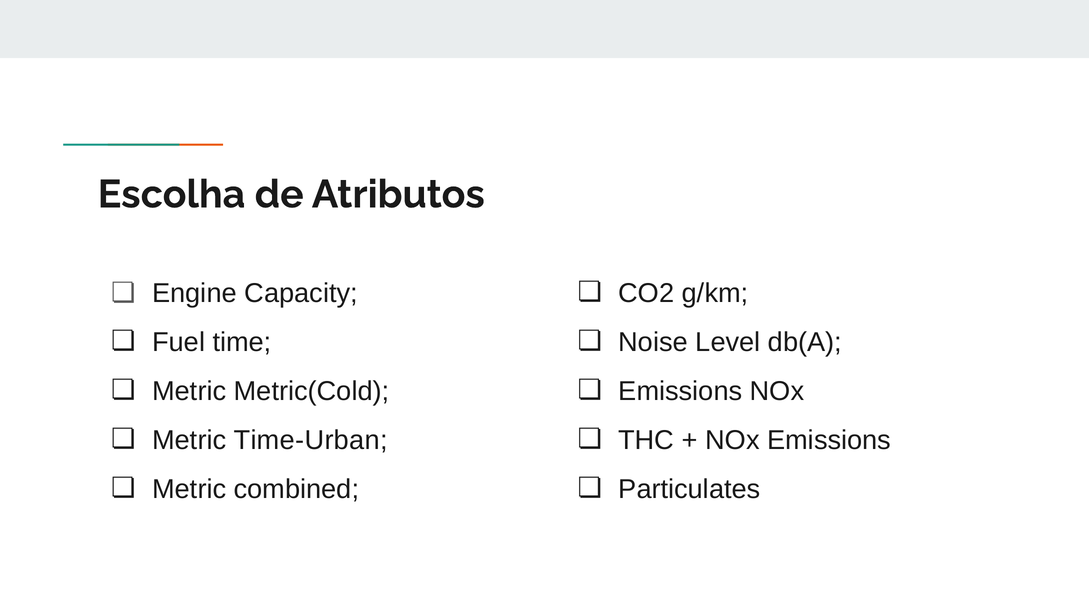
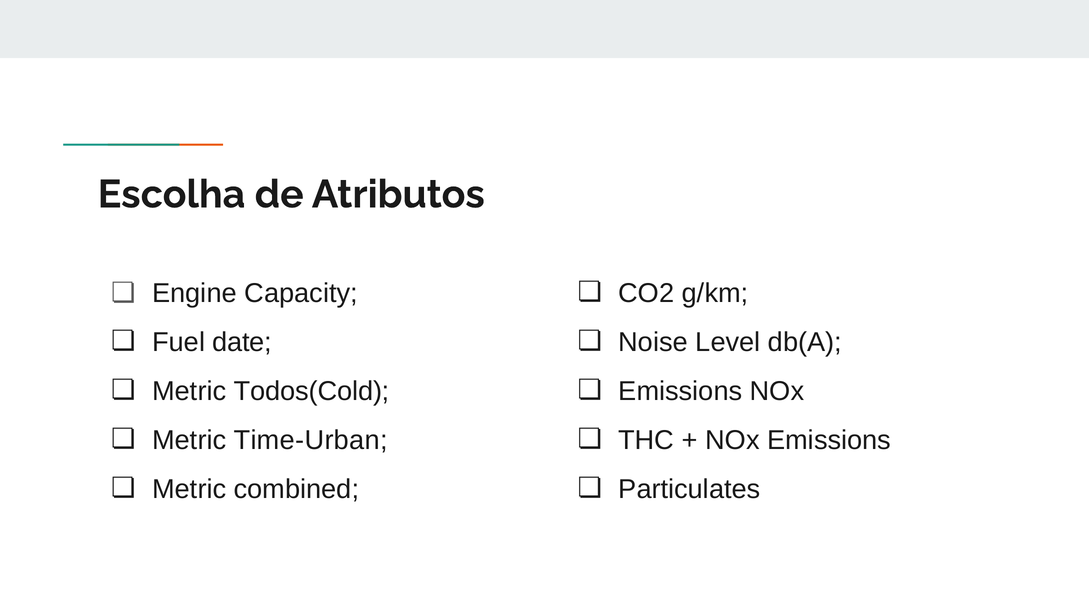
time: time -> date
Metric(Cold: Metric(Cold -> Todos(Cold
